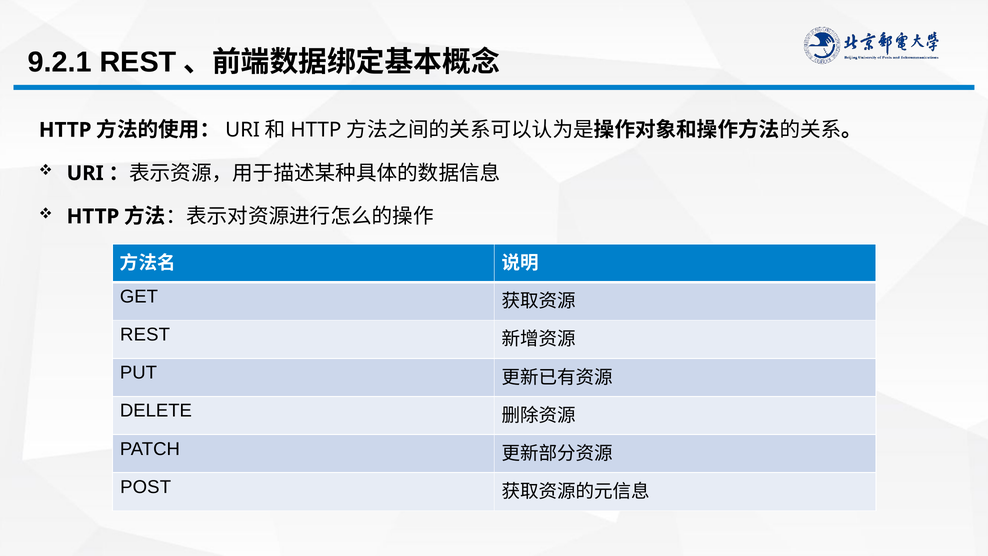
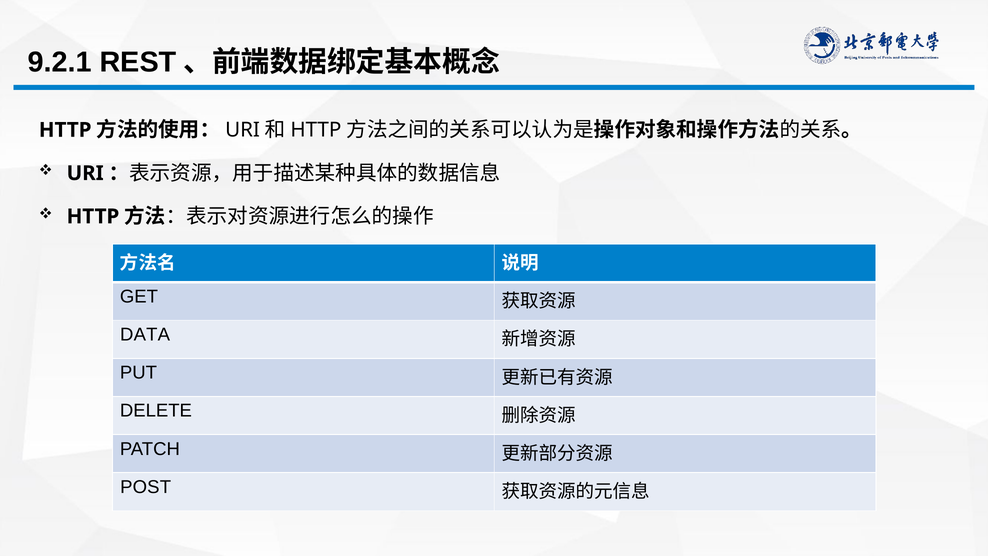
REST at (145, 335): REST -> DATA
